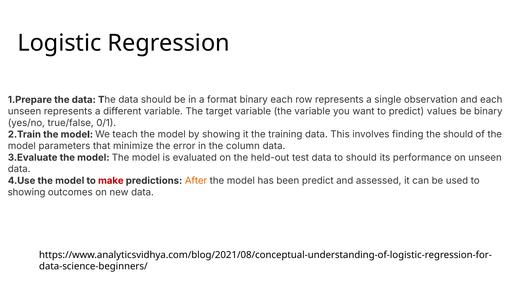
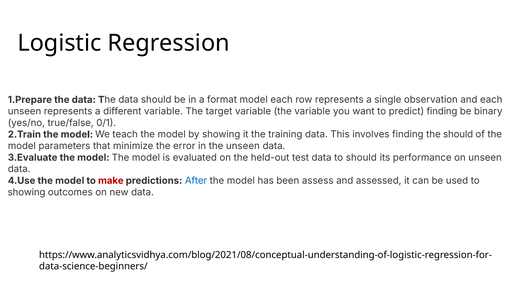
format binary: binary -> model
predict values: values -> finding
the column: column -> unseen
After colour: orange -> blue
been predict: predict -> assess
